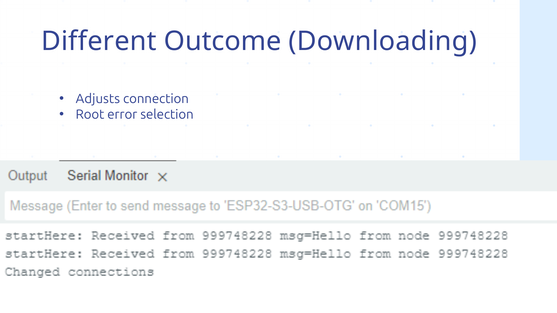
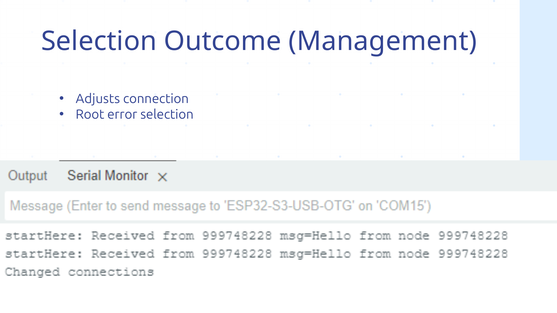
Different at (99, 41): Different -> Selection
Downloading: Downloading -> Management
